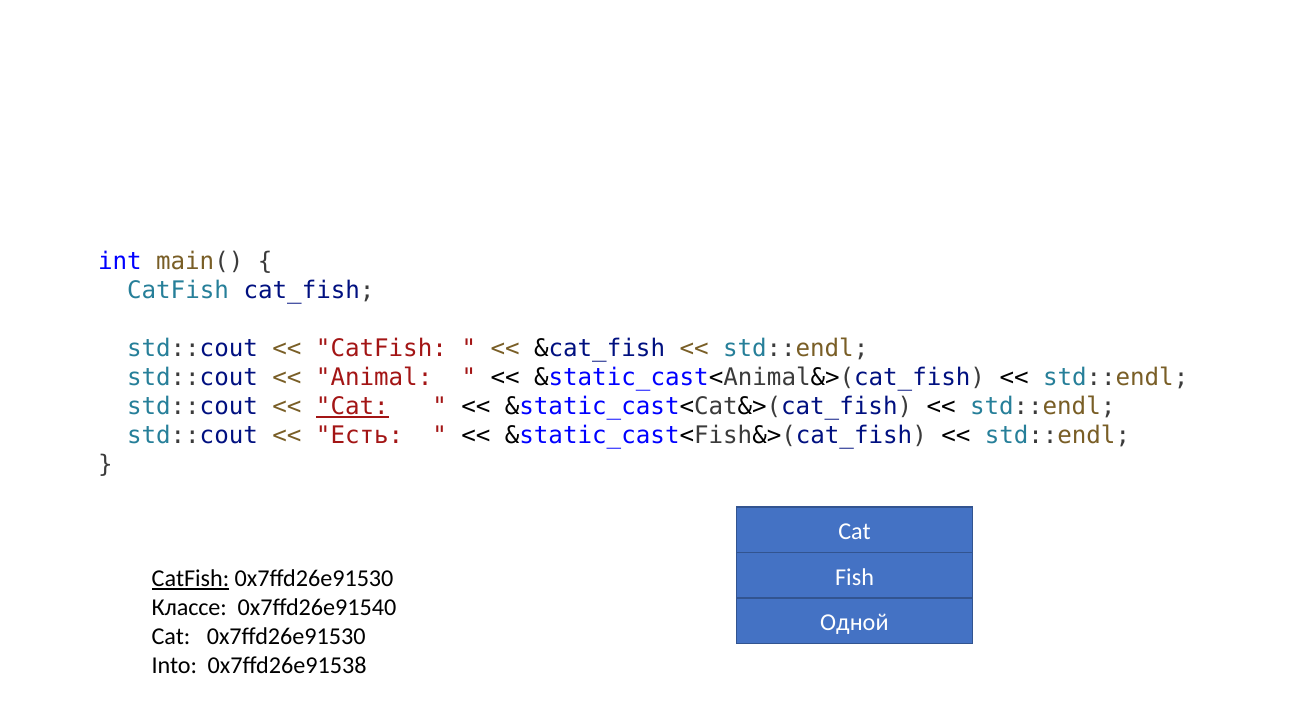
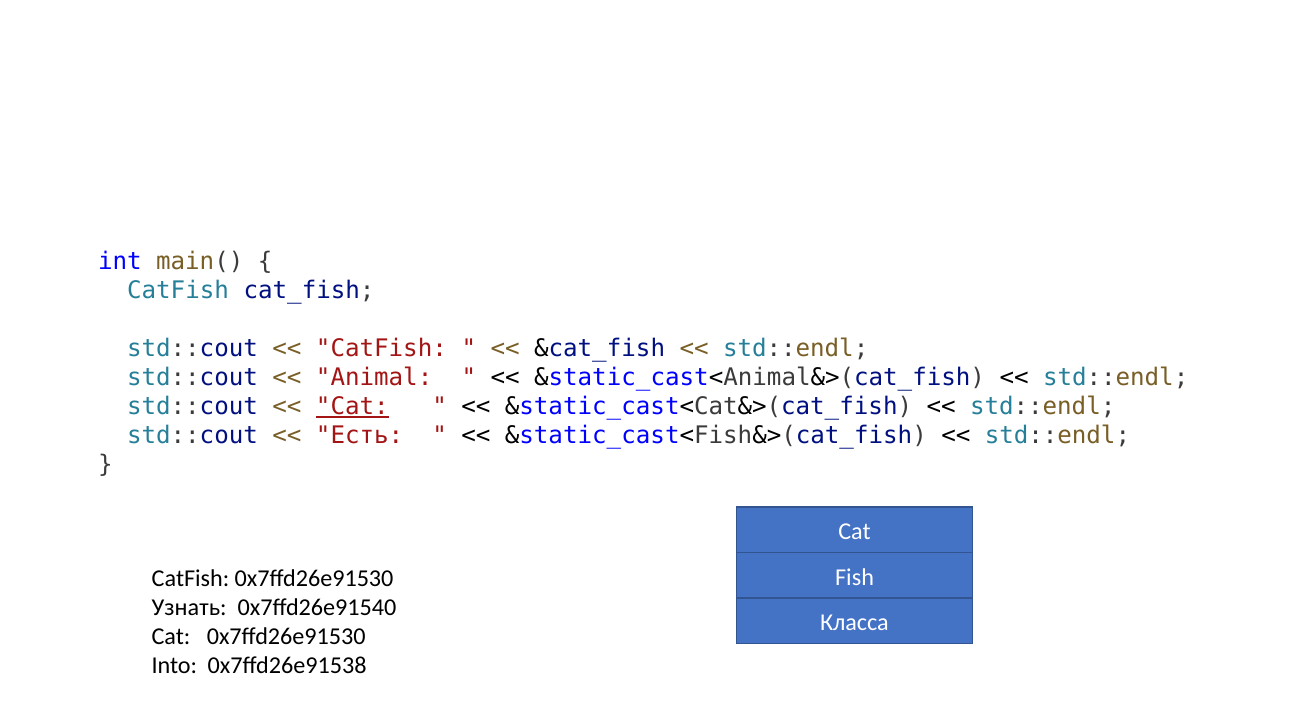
CatFish at (190, 579) underline: present -> none
Классе: Классе -> Узнать
Одной: Одной -> Класса
